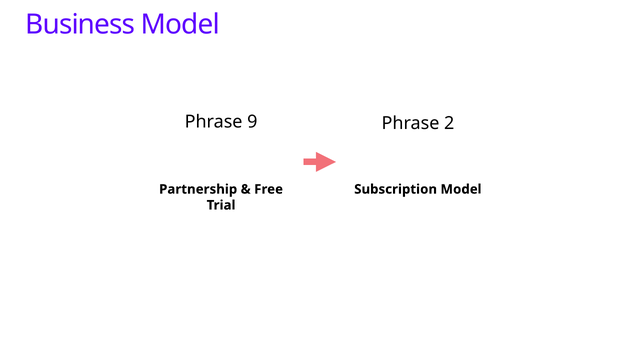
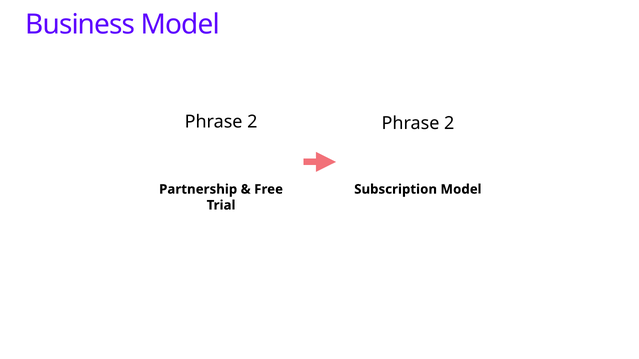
9 at (252, 122): 9 -> 2
